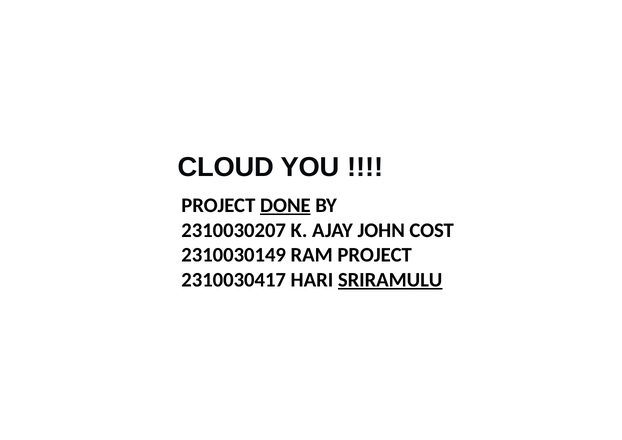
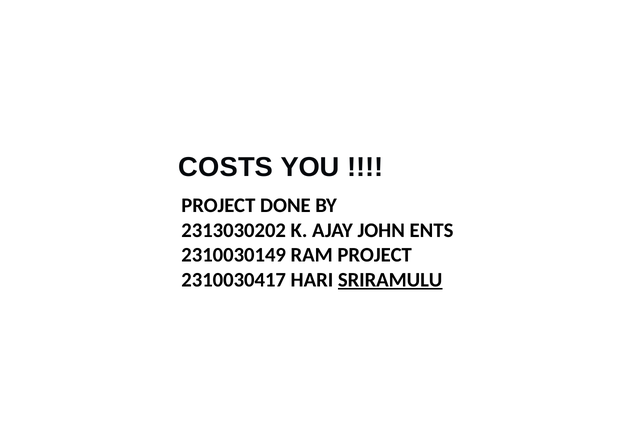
CLOUD: CLOUD -> COSTS
DONE underline: present -> none
2310030207: 2310030207 -> 2313030202
COST: COST -> ENTS
